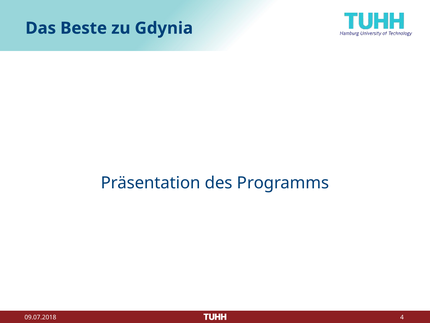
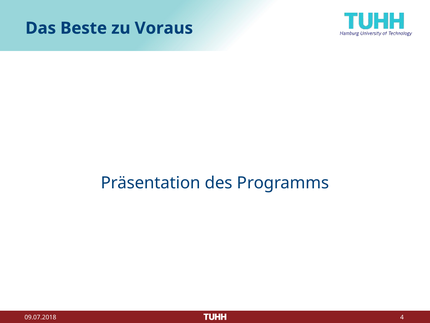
Gdynia: Gdynia -> Voraus
